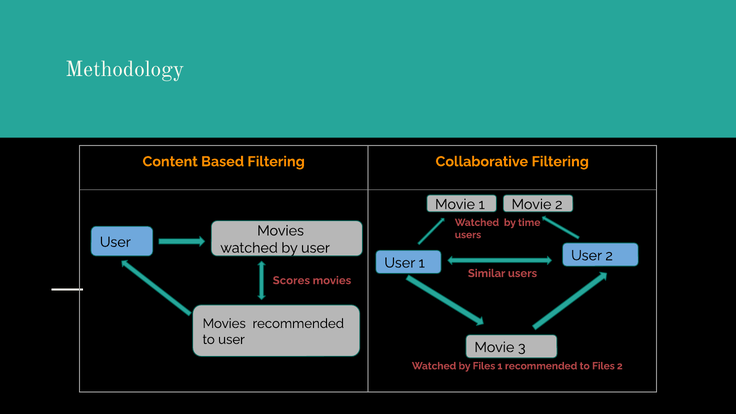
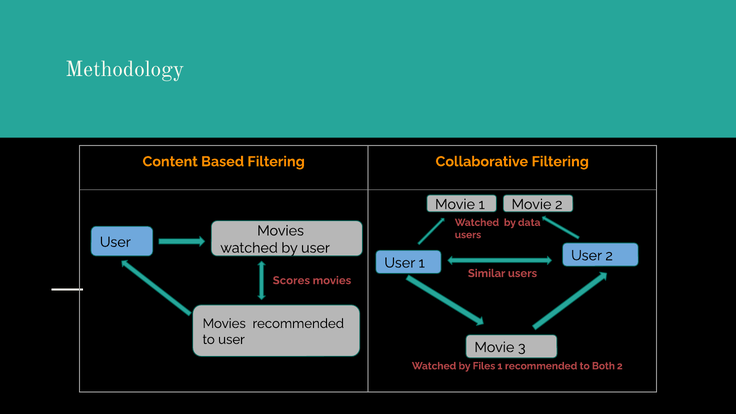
time: time -> data
to Files: Files -> Both
